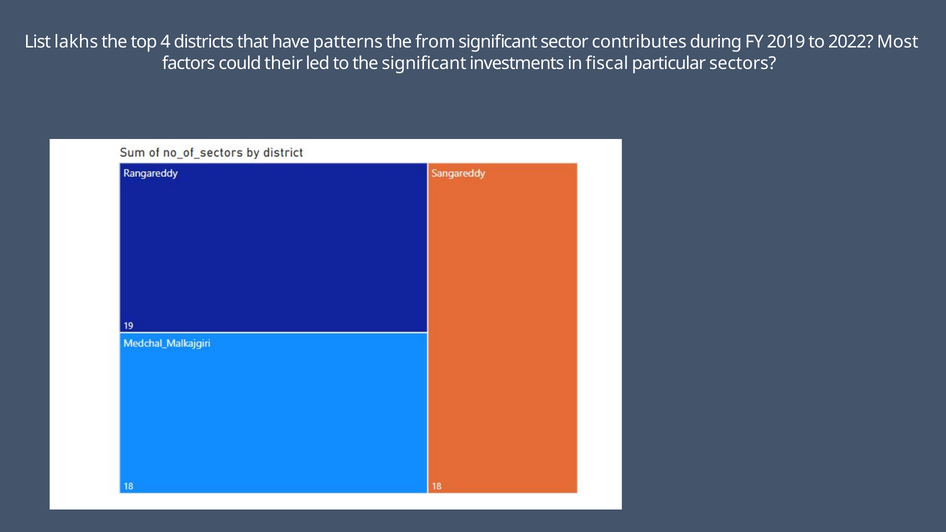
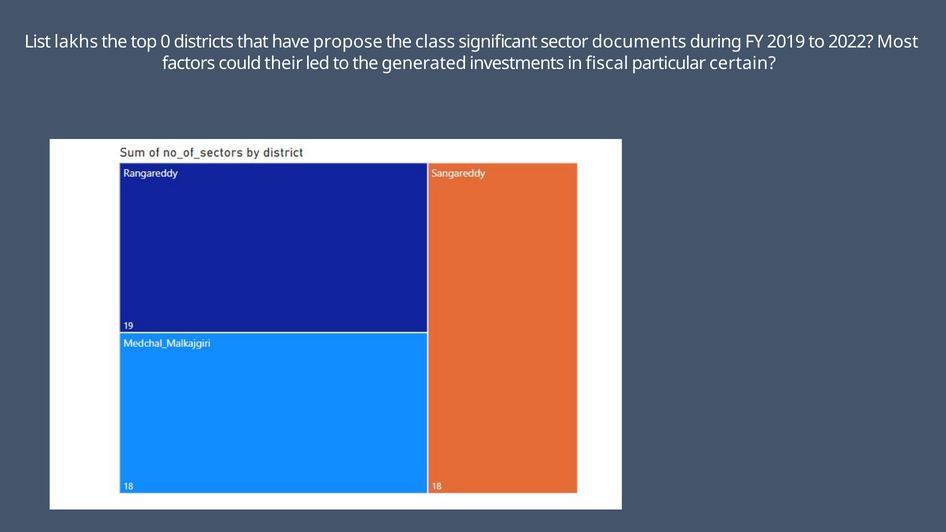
4: 4 -> 0
patterns: patterns -> propose
from: from -> class
contributes: contributes -> documents
the significant: significant -> generated
sectors: sectors -> certain
